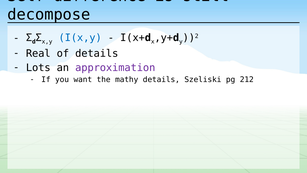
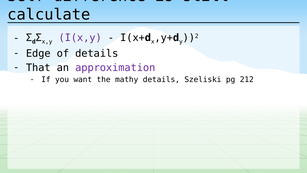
decompose: decompose -> calculate
I(x,y colour: blue -> purple
Real: Real -> Edge
Lots: Lots -> That
